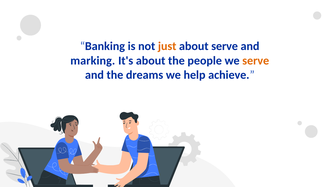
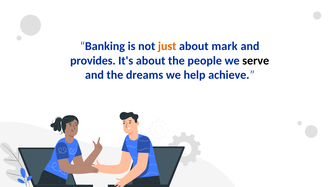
about serve: serve -> mark
marking: marking -> provides
serve at (256, 61) colour: orange -> black
